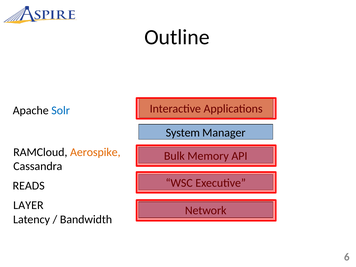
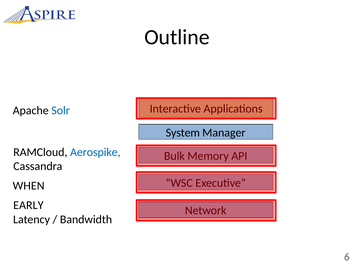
Aerospike colour: orange -> blue
READS: READS -> WHEN
LAYER: LAYER -> EARLY
